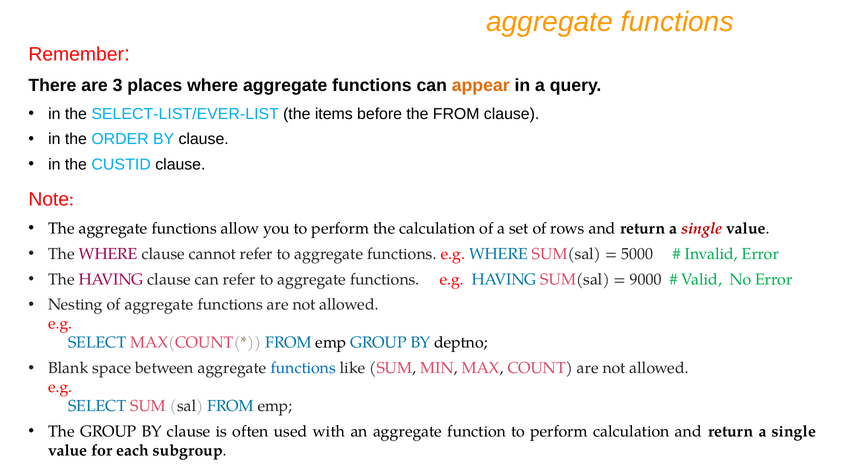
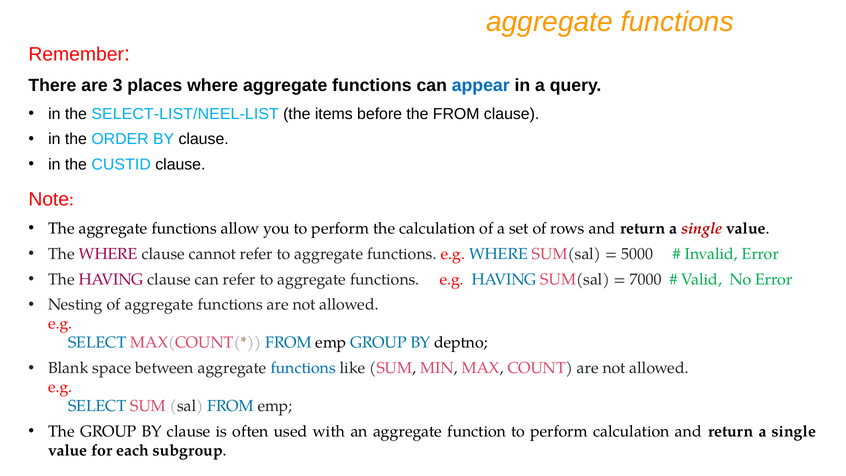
appear colour: orange -> blue
SELECT-LIST/EVER-LIST: SELECT-LIST/EVER-LIST -> SELECT-LIST/NEEL-LIST
9000: 9000 -> 7000
